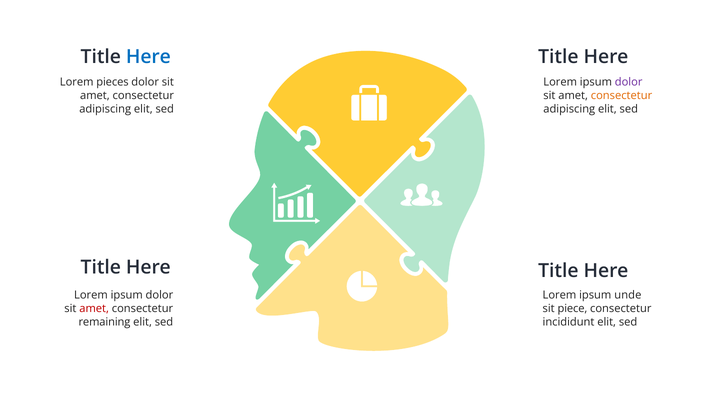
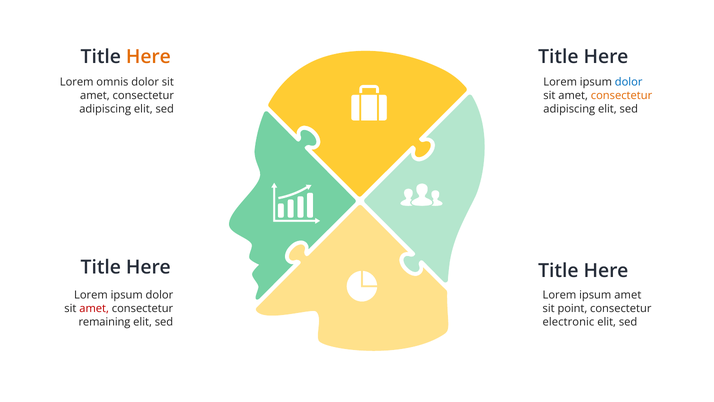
Here at (148, 57) colour: blue -> orange
pieces: pieces -> omnis
dolor at (629, 82) colour: purple -> blue
ipsum unde: unde -> amet
piece: piece -> point
incididunt: incididunt -> electronic
